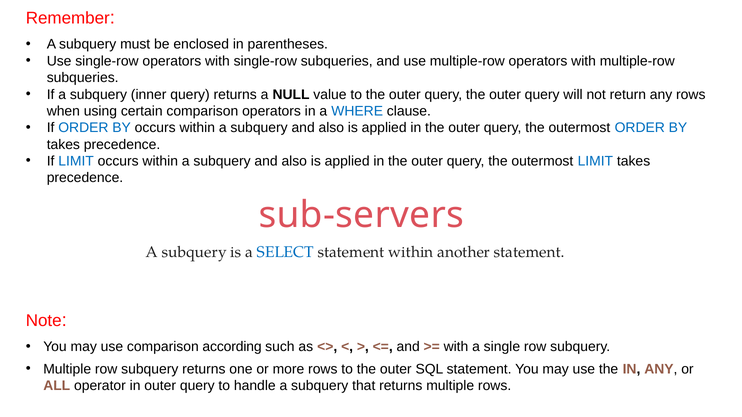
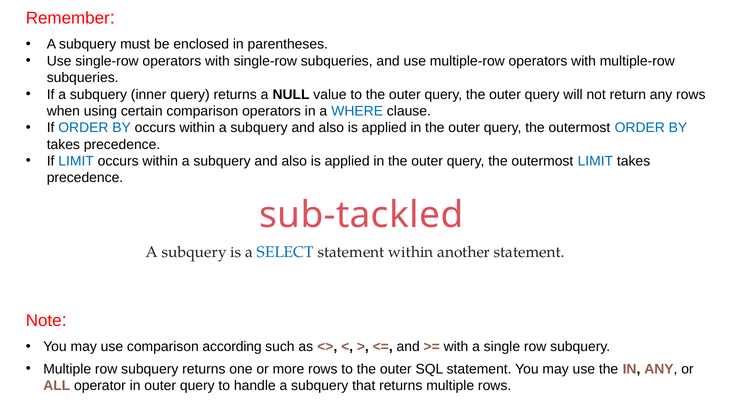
sub-servers: sub-servers -> sub-tackled
